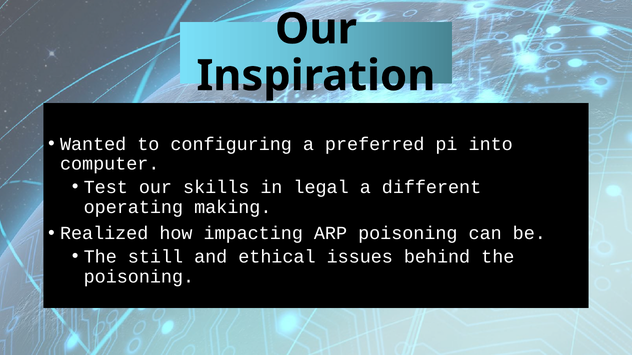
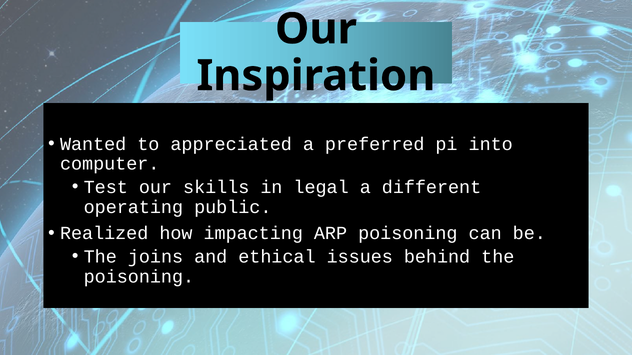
configuring: configuring -> appreciated
making: making -> public
still: still -> joins
